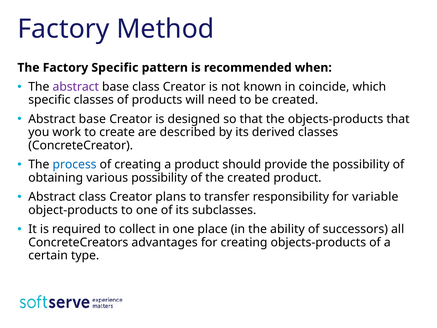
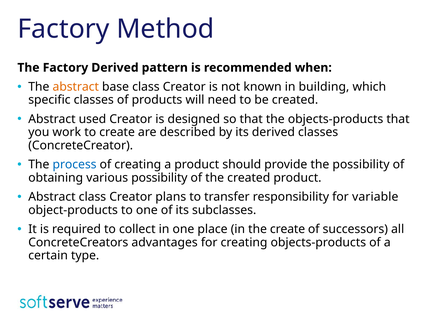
Factory Specific: Specific -> Derived
abstract at (76, 87) colour: purple -> orange
coincide: coincide -> building
base at (92, 119): base -> used
the ability: ability -> create
